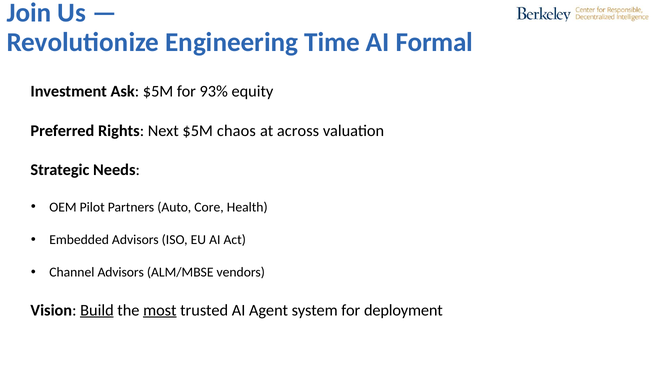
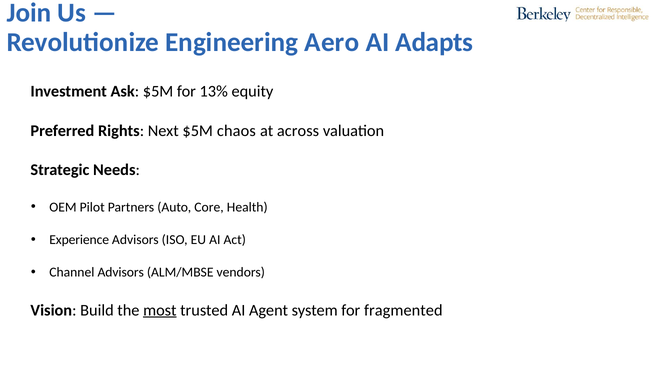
Time: Time -> Aero
Formal: Formal -> Adapts
93%: 93% -> 13%
Embedded: Embedded -> Experience
Build underline: present -> none
deployment: deployment -> fragmented
